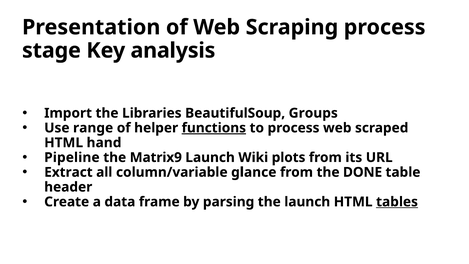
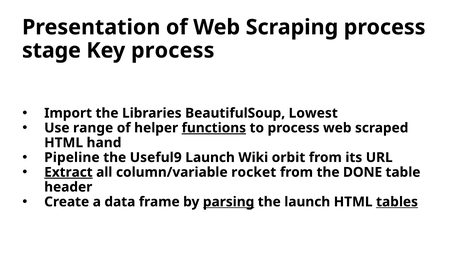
Key analysis: analysis -> process
Groups: Groups -> Lowest
Matrix9: Matrix9 -> Useful9
plots: plots -> orbit
Extract underline: none -> present
glance: glance -> rocket
parsing underline: none -> present
